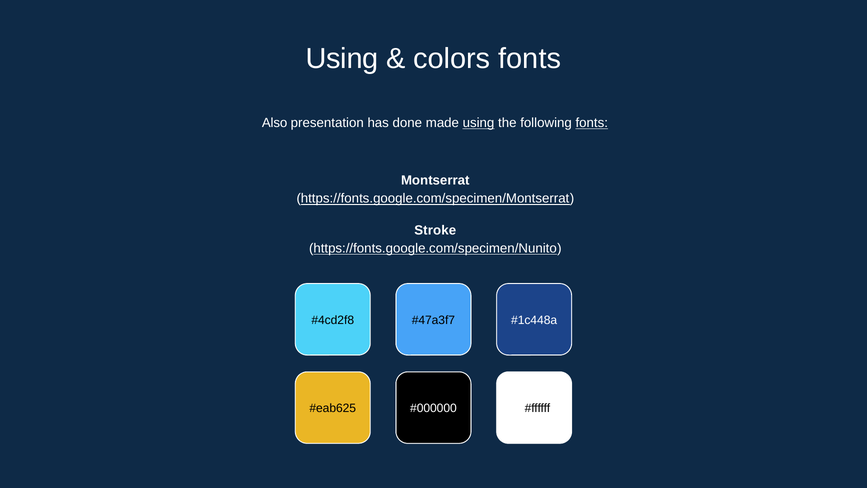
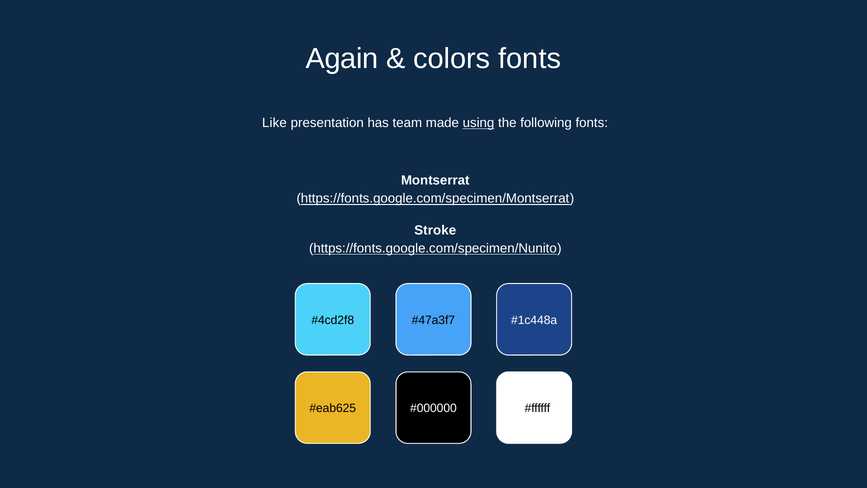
Using at (342, 59): Using -> Again
Also: Also -> Like
done: done -> team
fonts at (592, 123) underline: present -> none
